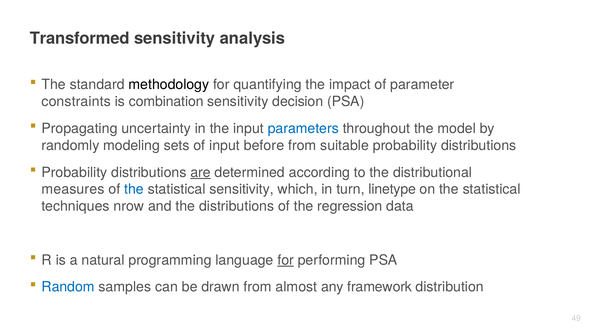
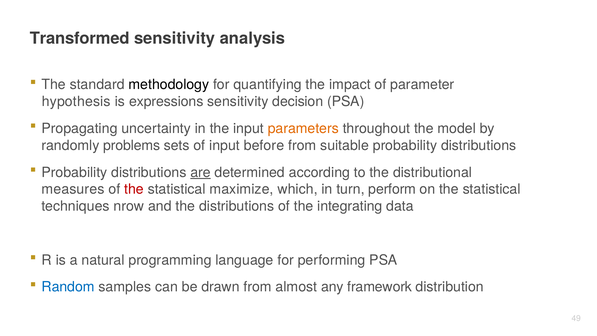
constraints: constraints -> hypothesis
combination: combination -> expressions
parameters colour: blue -> orange
modeling: modeling -> problems
the at (134, 189) colour: blue -> red
statistical sensitivity: sensitivity -> maximize
linetype: linetype -> perform
regression: regression -> integrating
for at (286, 260) underline: present -> none
